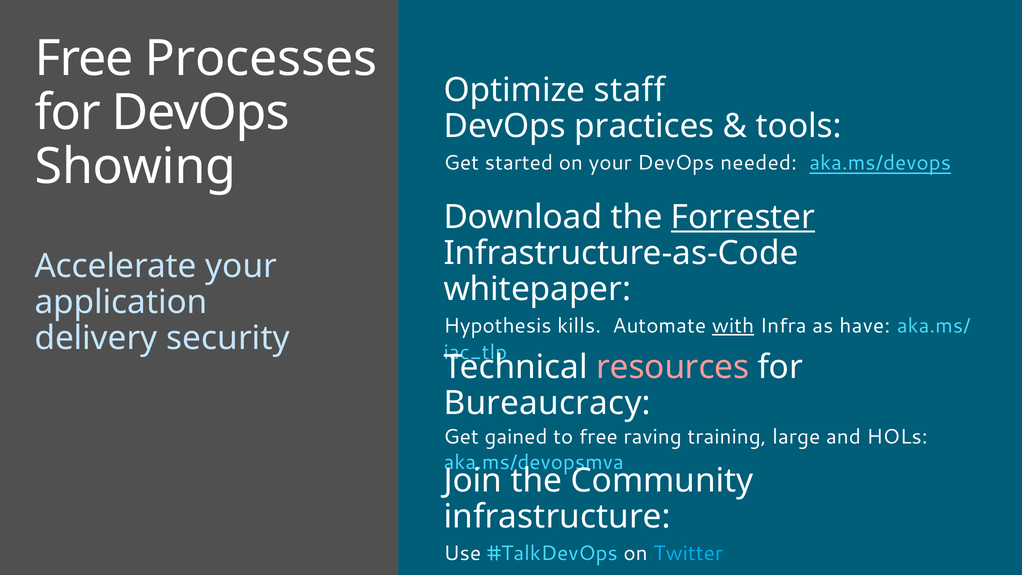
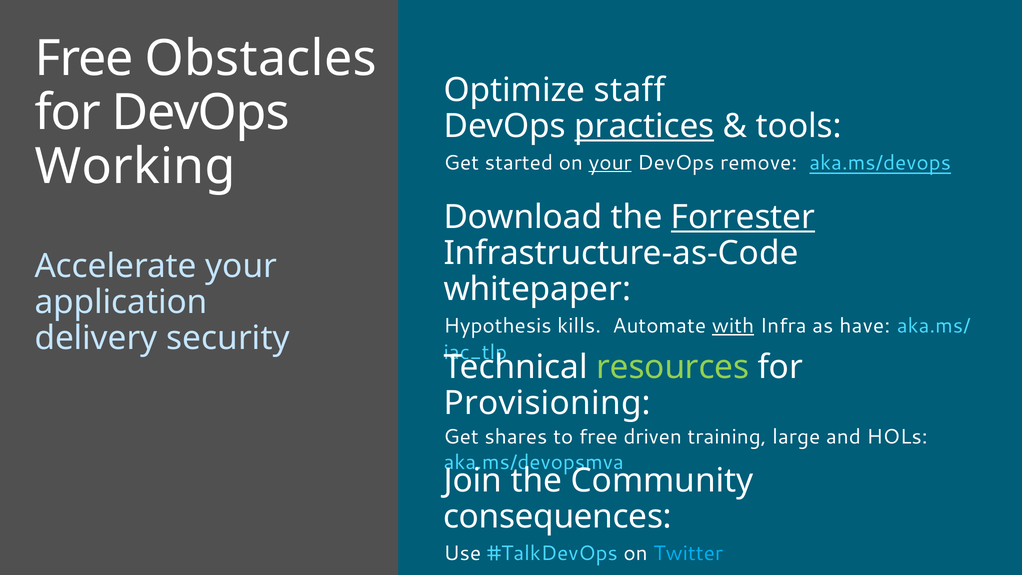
Processes: Processes -> Obstacles
practices underline: none -> present
Showing: Showing -> Working
your at (610, 163) underline: none -> present
needed: needed -> remove
resources colour: pink -> light green
Bureaucracy: Bureaucracy -> Provisioning
gained: gained -> shares
raving: raving -> driven
infrastructure: infrastructure -> consequences
